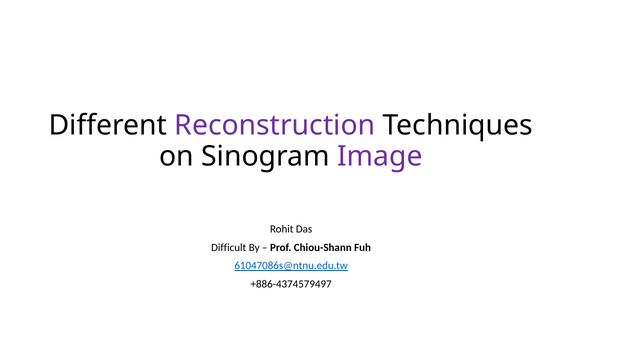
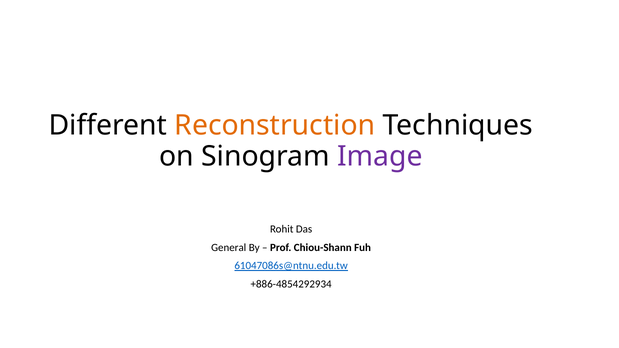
Reconstruction colour: purple -> orange
Difficult: Difficult -> General
+886-4374579497: +886-4374579497 -> +886-4854292934
